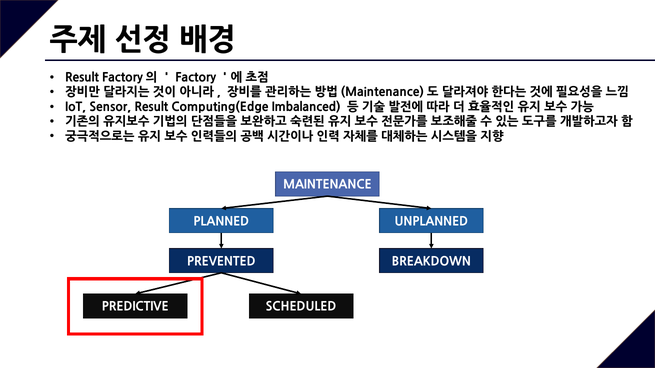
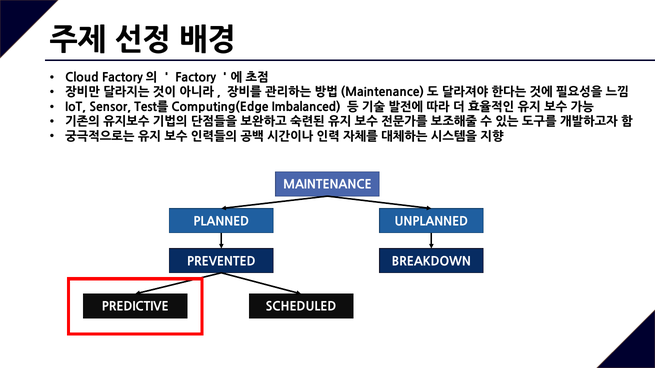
Result at (82, 78): Result -> Cloud
Sensor Result: Result -> Test를
